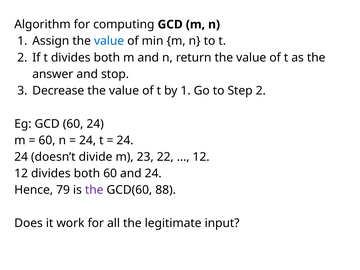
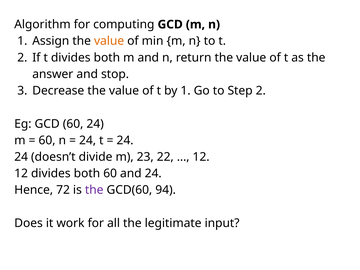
value at (109, 41) colour: blue -> orange
79: 79 -> 72
88: 88 -> 94
